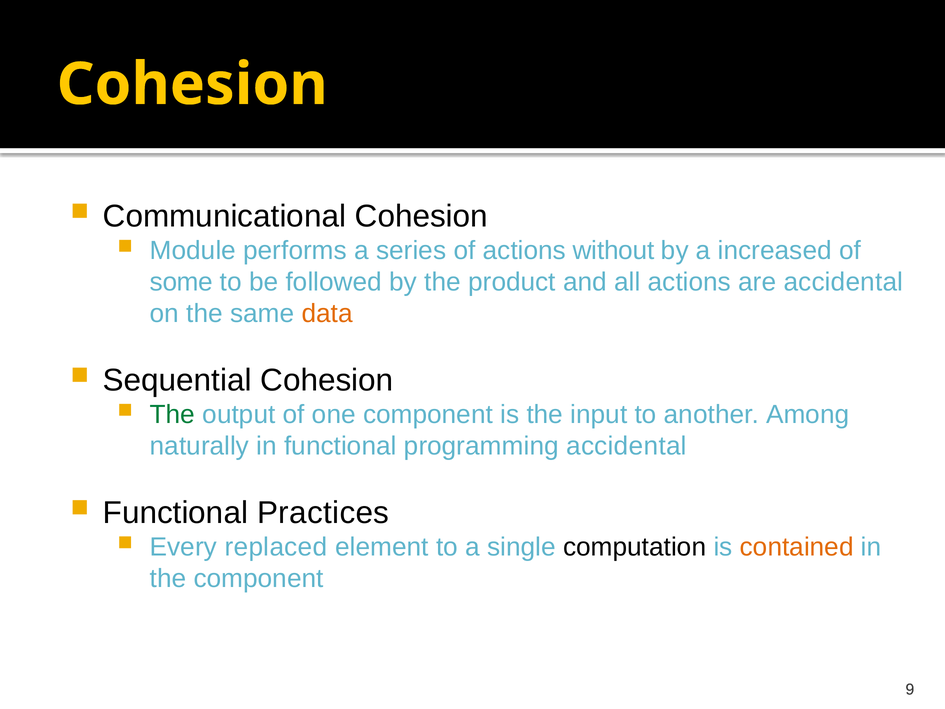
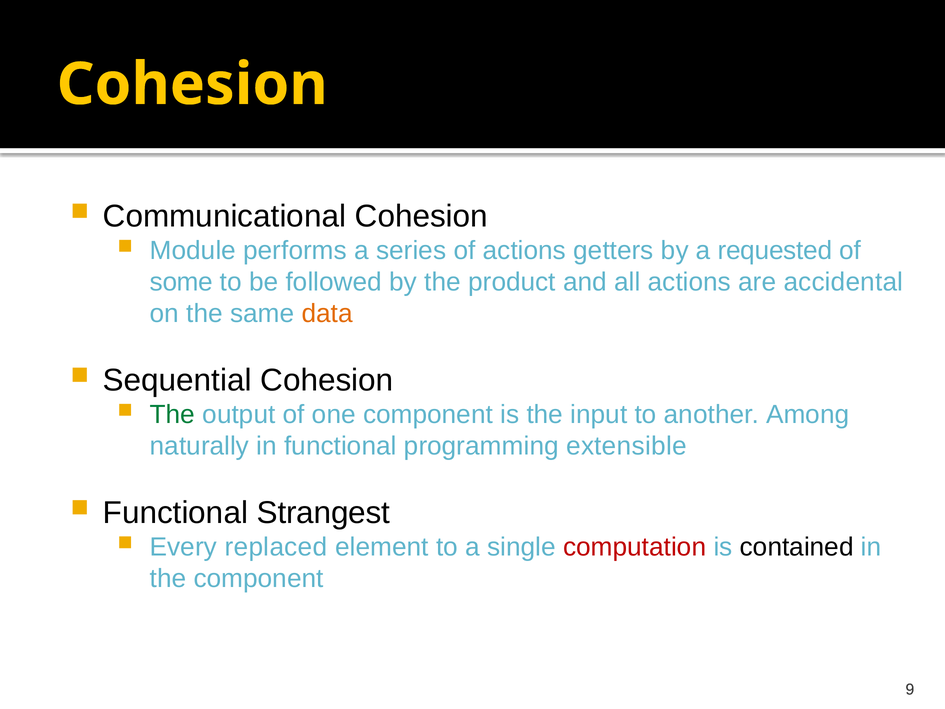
without: without -> getters
increased: increased -> requested
programming accidental: accidental -> extensible
Practices: Practices -> Strangest
computation colour: black -> red
contained colour: orange -> black
